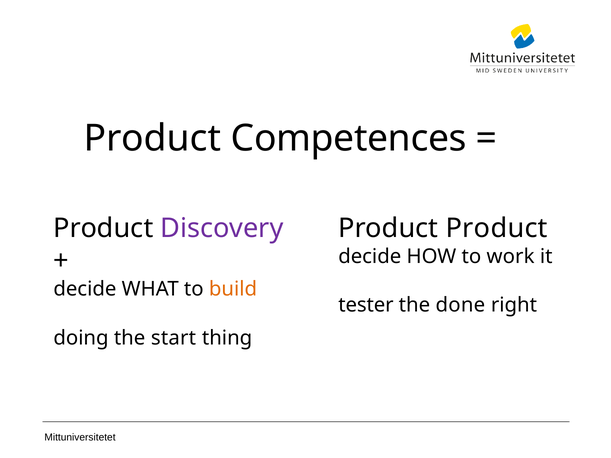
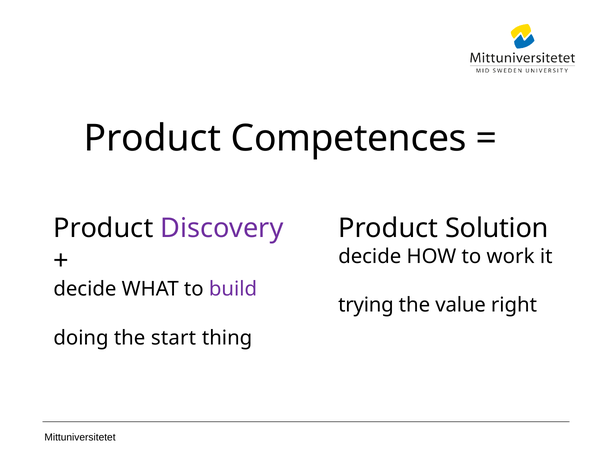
Product Product: Product -> Solution
build colour: orange -> purple
tester: tester -> trying
done: done -> value
